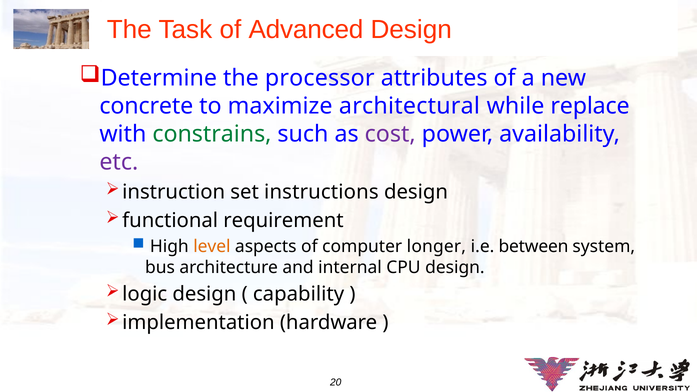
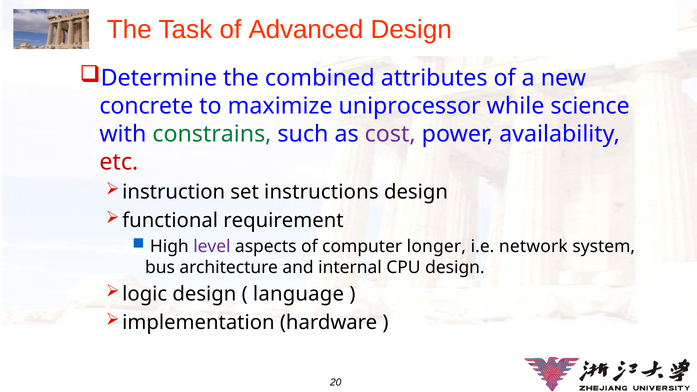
processor: processor -> combined
architectural: architectural -> uniprocessor
replace: replace -> science
etc colour: purple -> red
level colour: orange -> purple
between: between -> network
capability: capability -> language
